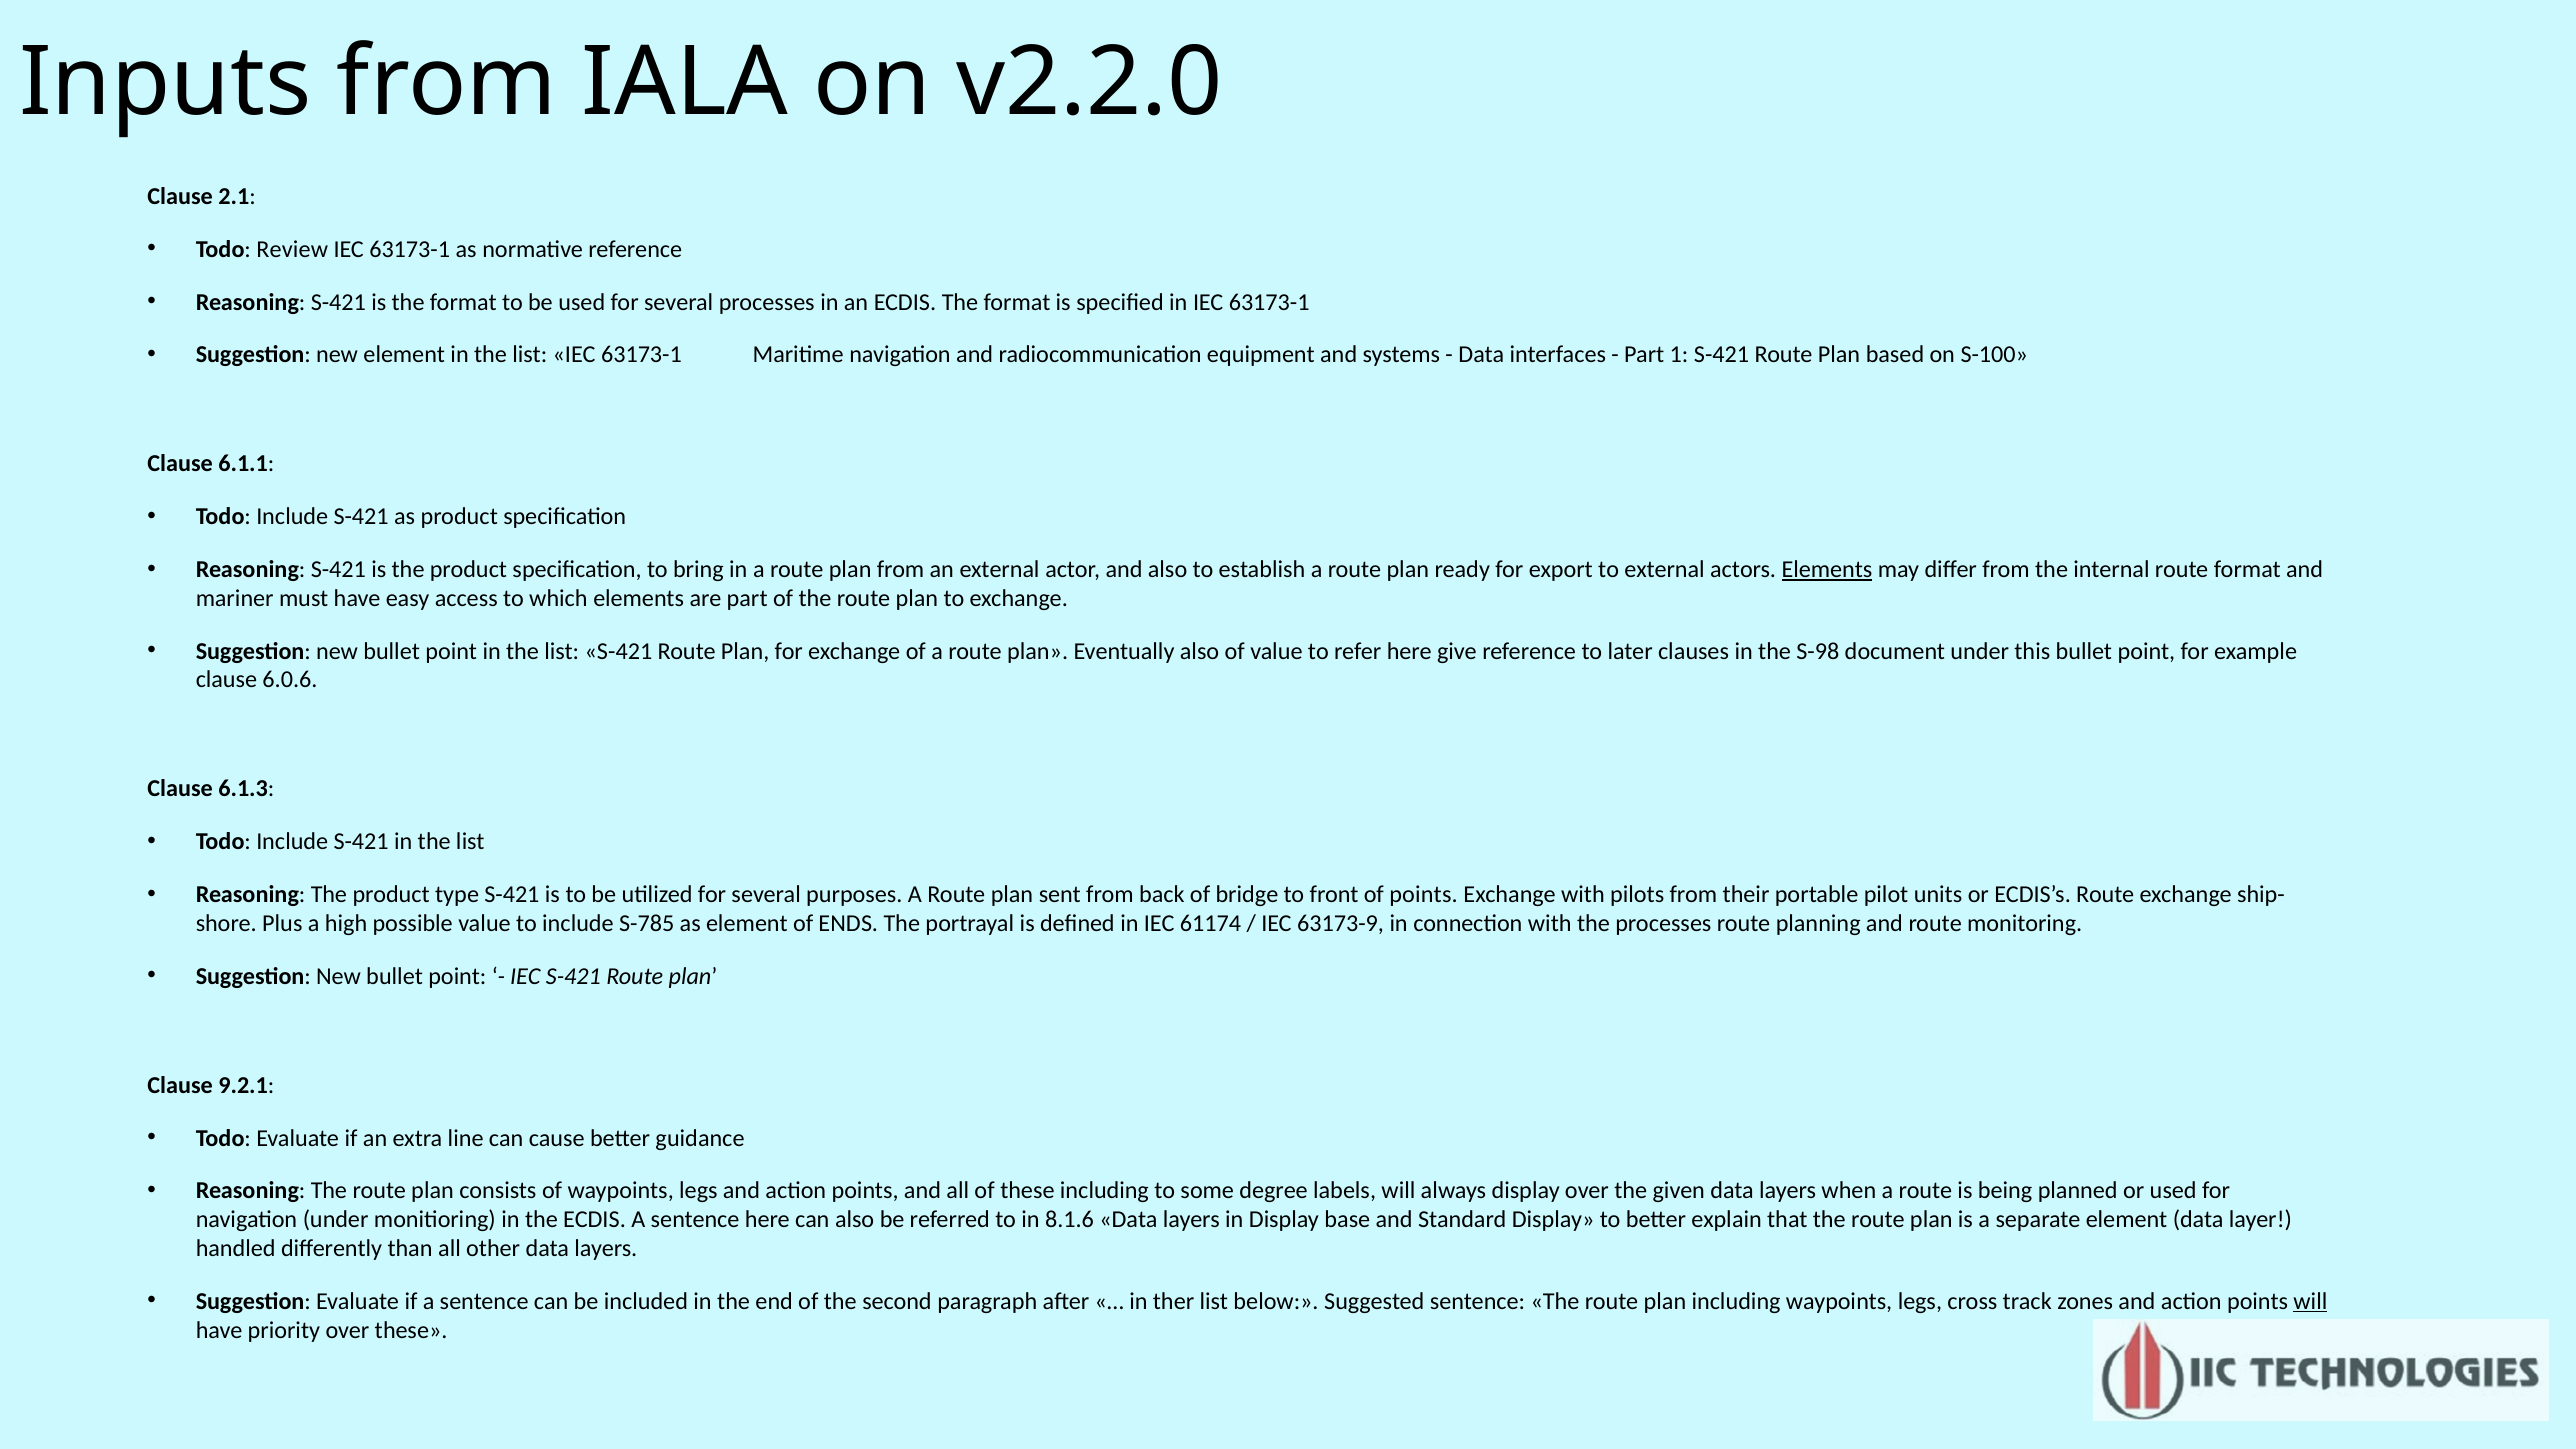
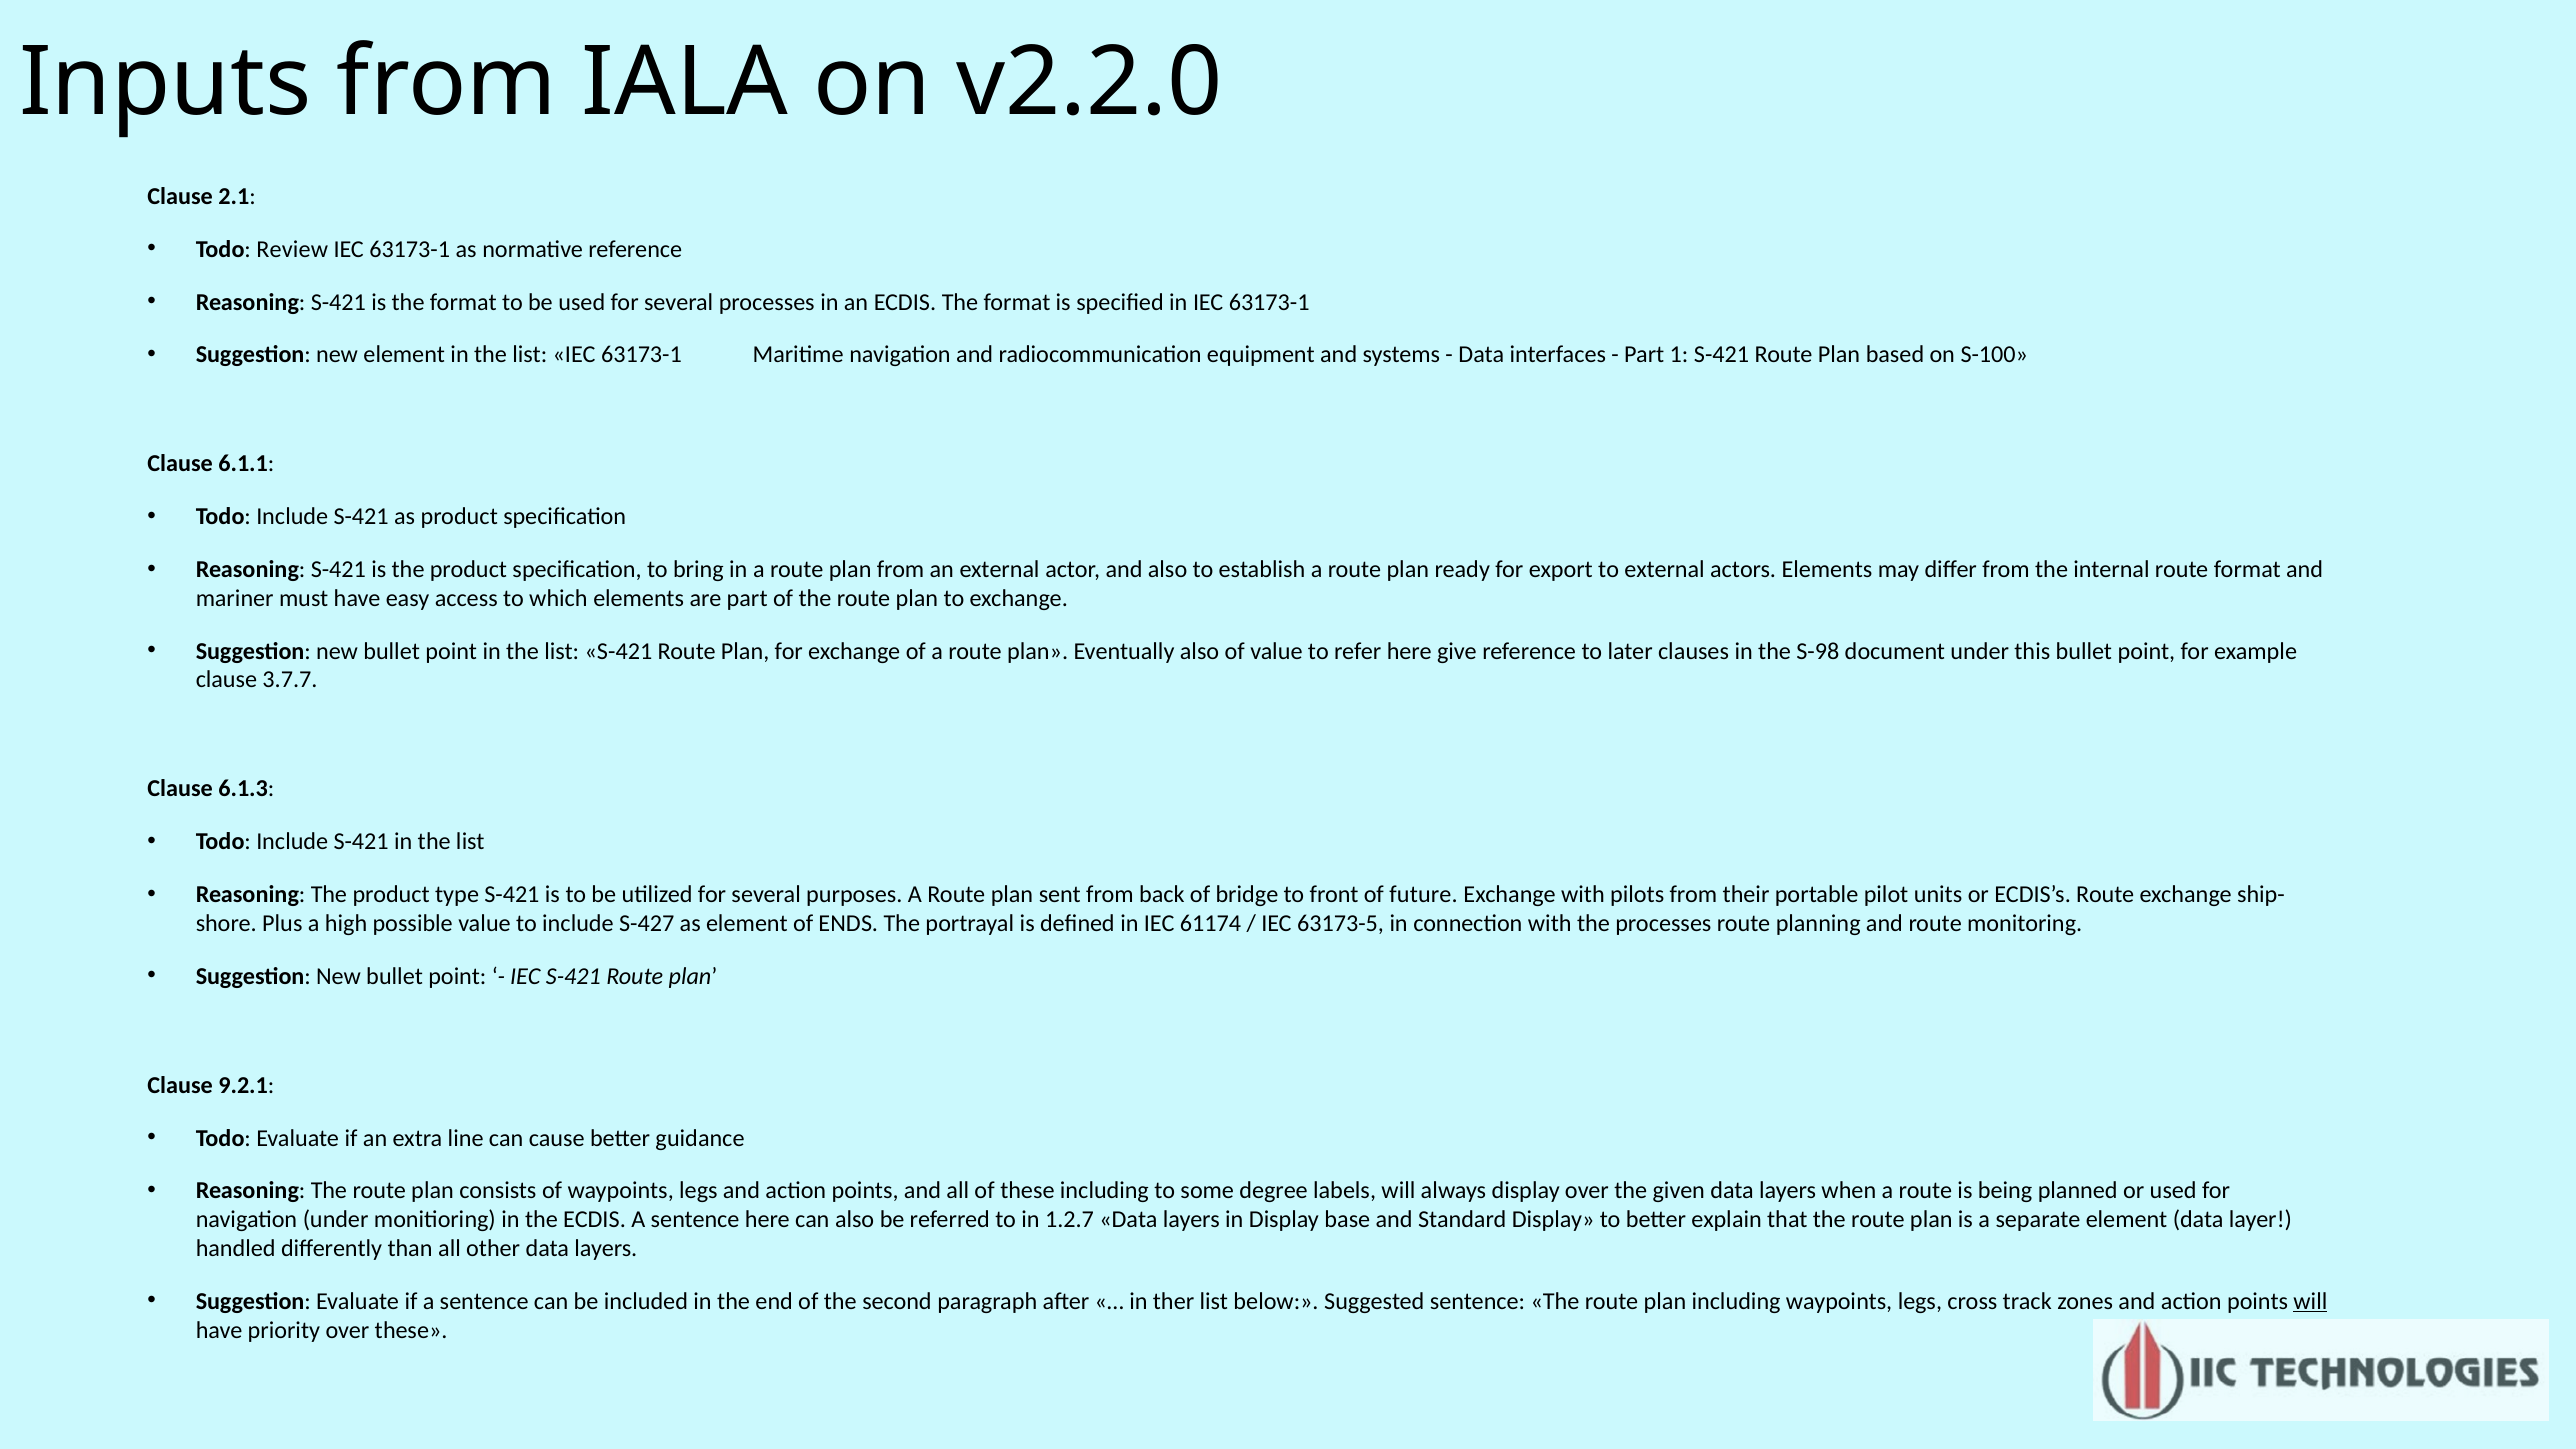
Elements at (1827, 570) underline: present -> none
6.0.6: 6.0.6 -> 3.7.7
of points: points -> future
S-785: S-785 -> S-427
63173-9: 63173-9 -> 63173-5
8.1.6: 8.1.6 -> 1.2.7
